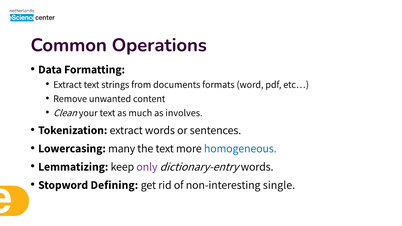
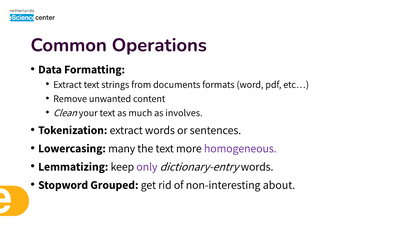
homogeneous colour: blue -> purple
Defining: Defining -> Grouped
single: single -> about
